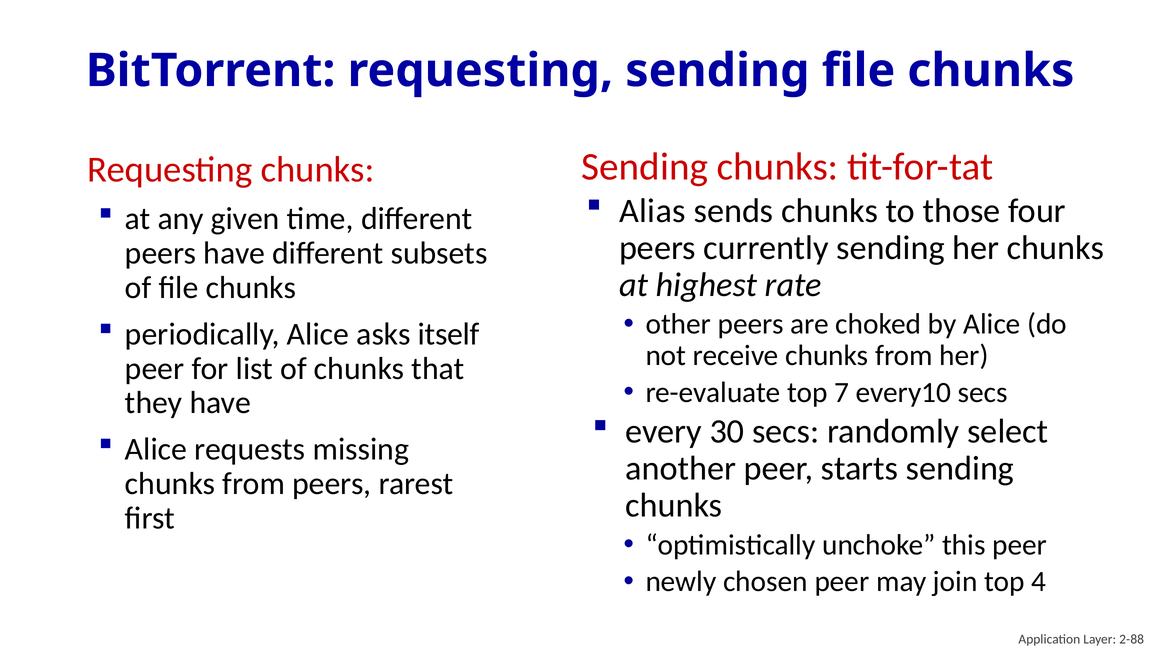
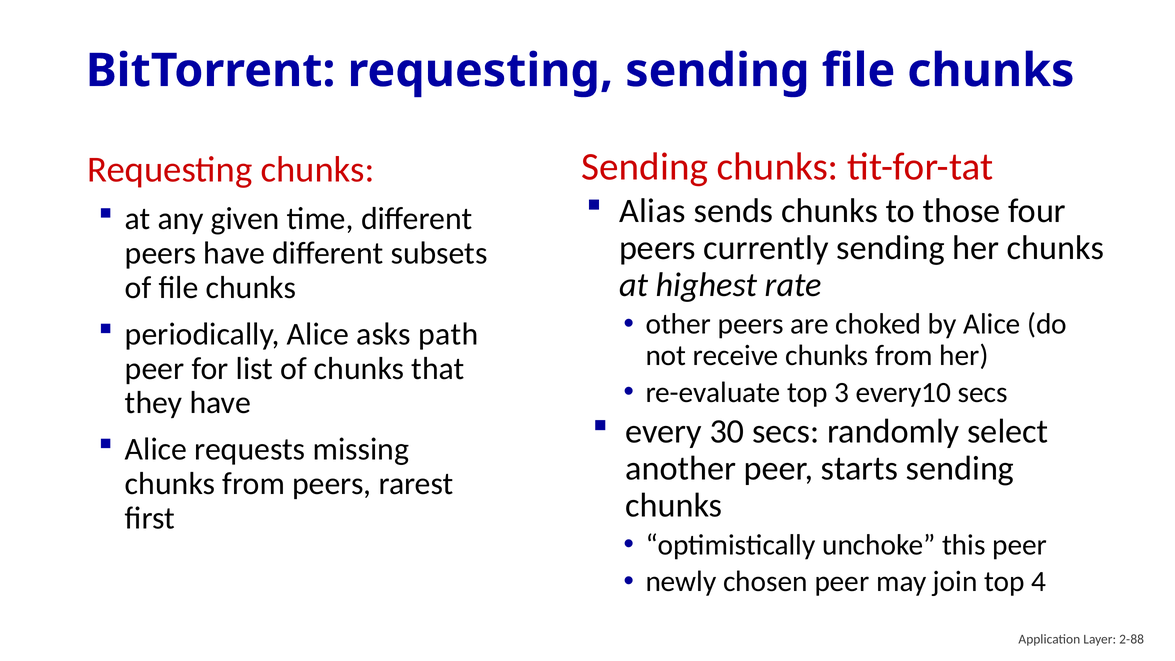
itself: itself -> path
7: 7 -> 3
